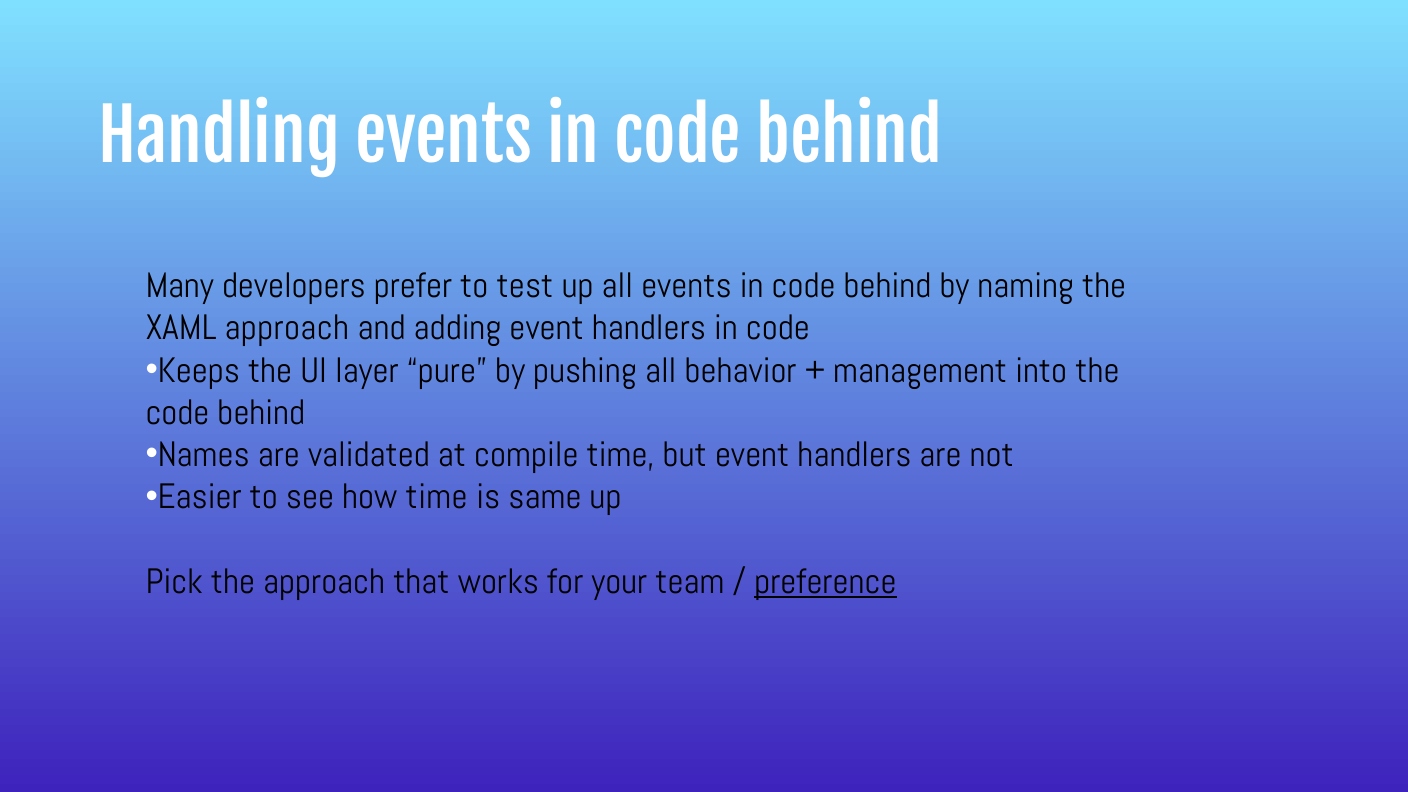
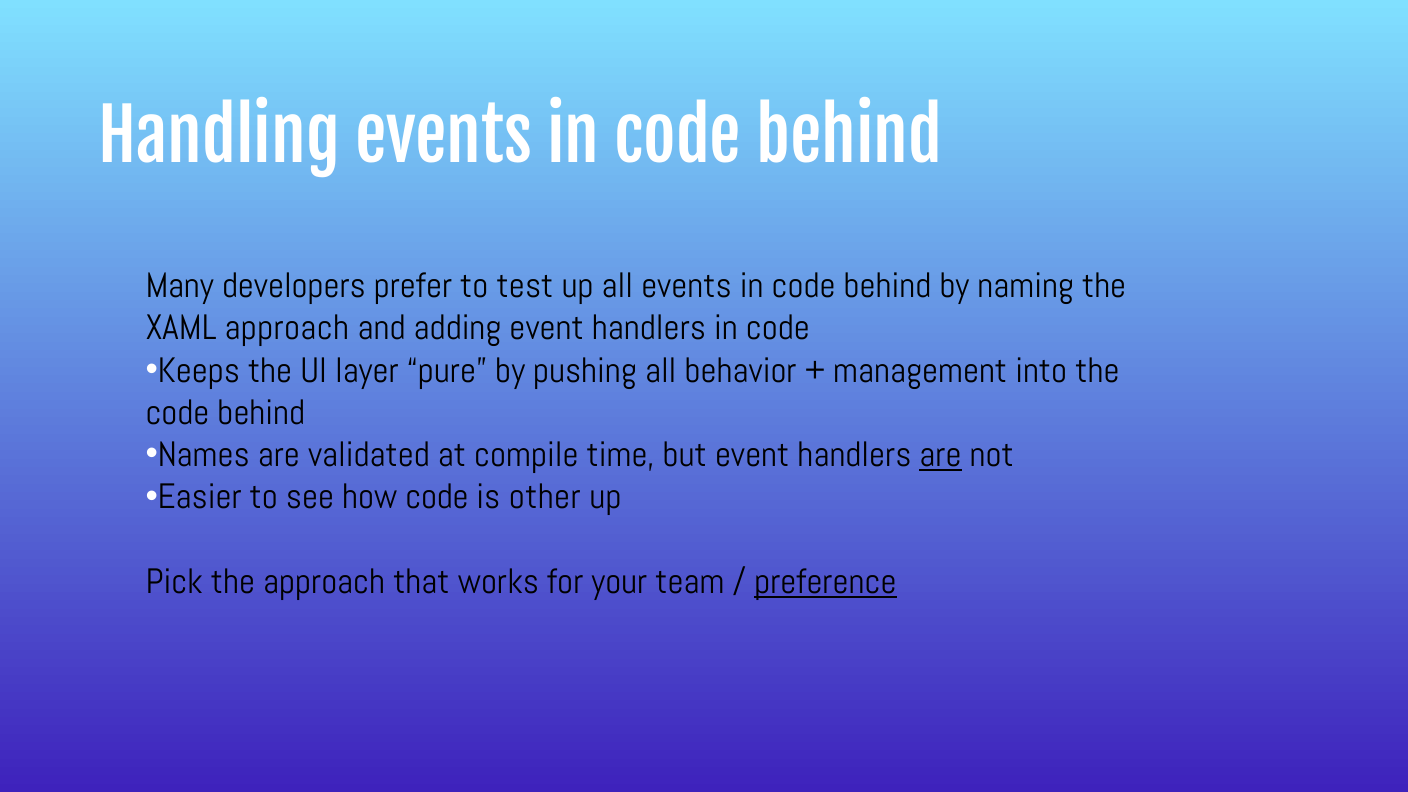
are at (941, 455) underline: none -> present
how time: time -> code
same: same -> other
